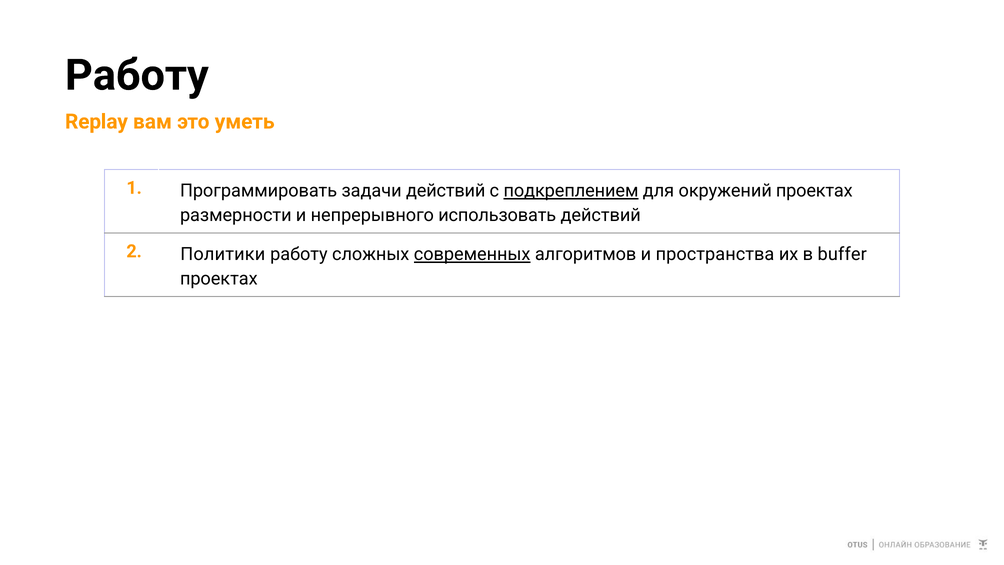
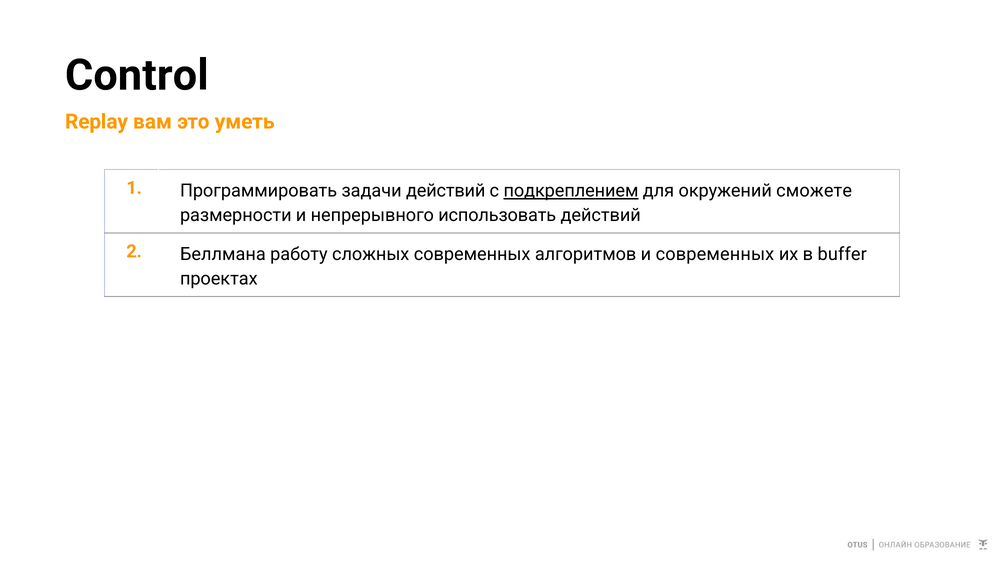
Работу at (137, 75): Работу -> Control
окружений проектах: проектах -> сможете
Политики: Политики -> Беллмана
современных at (472, 254) underline: present -> none
и пространства: пространства -> современных
